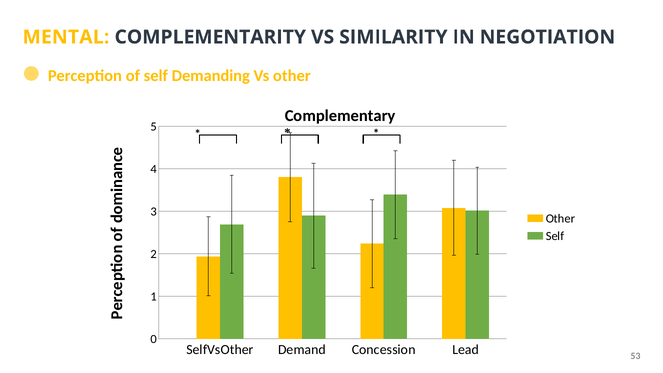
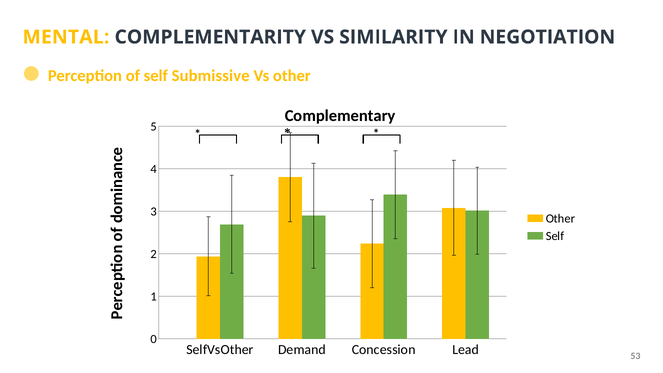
Demanding: Demanding -> Submissive
